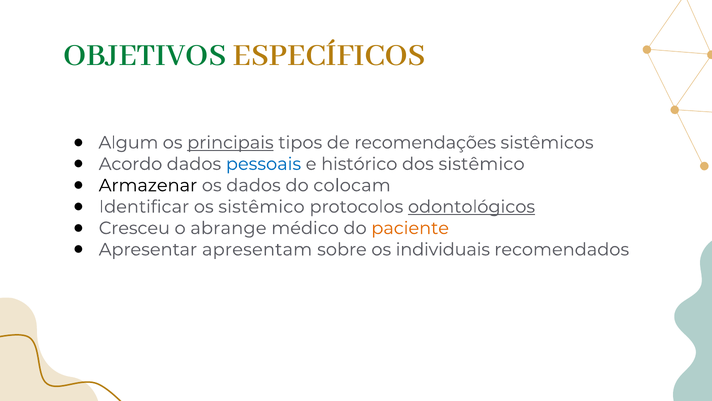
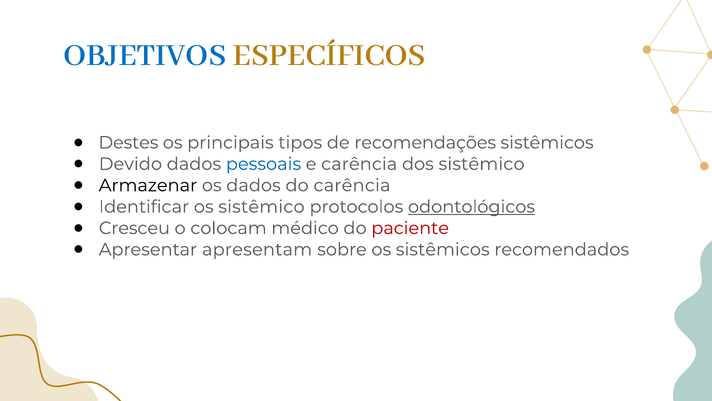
OBJETIVOS colour: green -> blue
Algum: Algum -> Destes
principais underline: present -> none
Acordo: Acordo -> Devido
e histórico: histórico -> carência
do colocam: colocam -> carência
abrange: abrange -> colocam
paciente colour: orange -> red
os individuais: individuais -> sistêmicos
